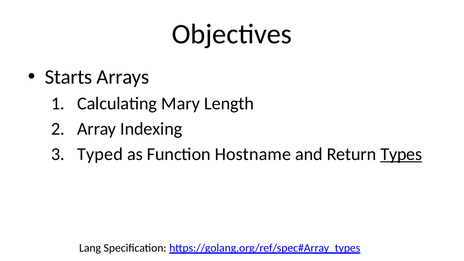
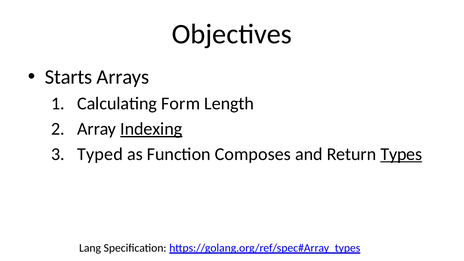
Mary: Mary -> Form
Indexing underline: none -> present
Hostname: Hostname -> Composes
